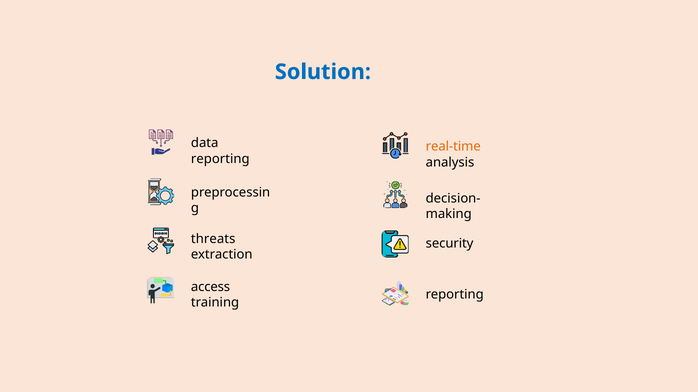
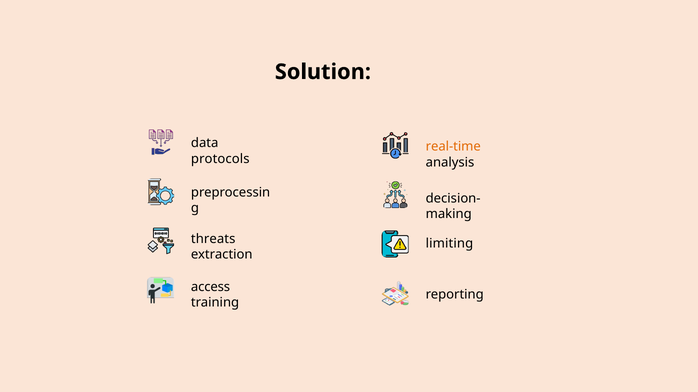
Solution colour: blue -> black
reporting at (220, 159): reporting -> protocols
security: security -> limiting
